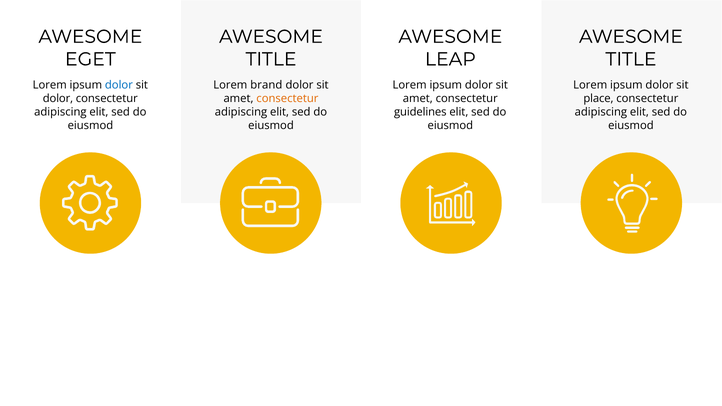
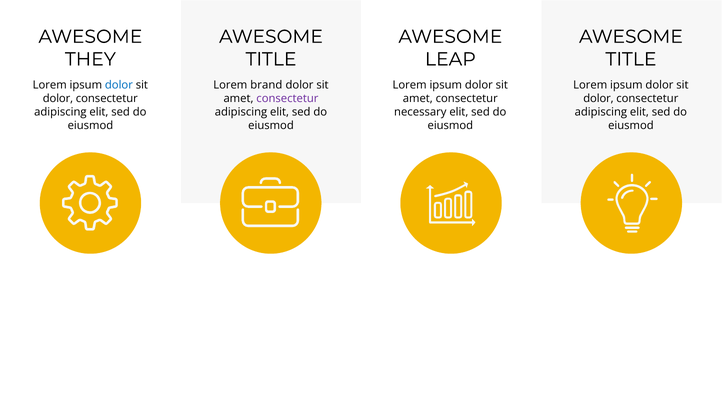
EGET: EGET -> THEY
consectetur at (287, 99) colour: orange -> purple
place at (598, 99): place -> dolor
guidelines: guidelines -> necessary
